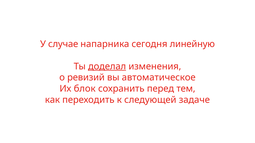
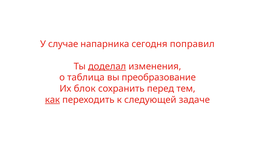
линейную: линейную -> поправил
ревизий: ревизий -> таблица
автоматическое: автоматическое -> преобразование
как underline: none -> present
